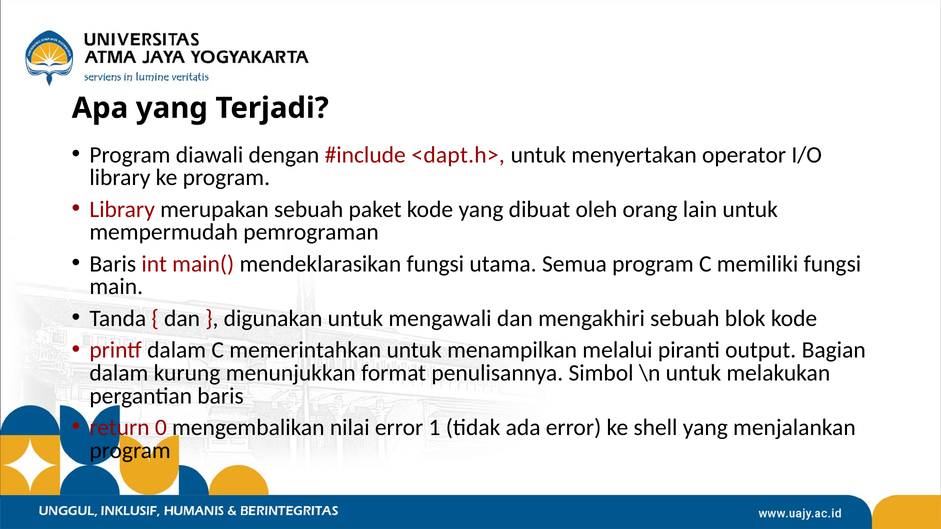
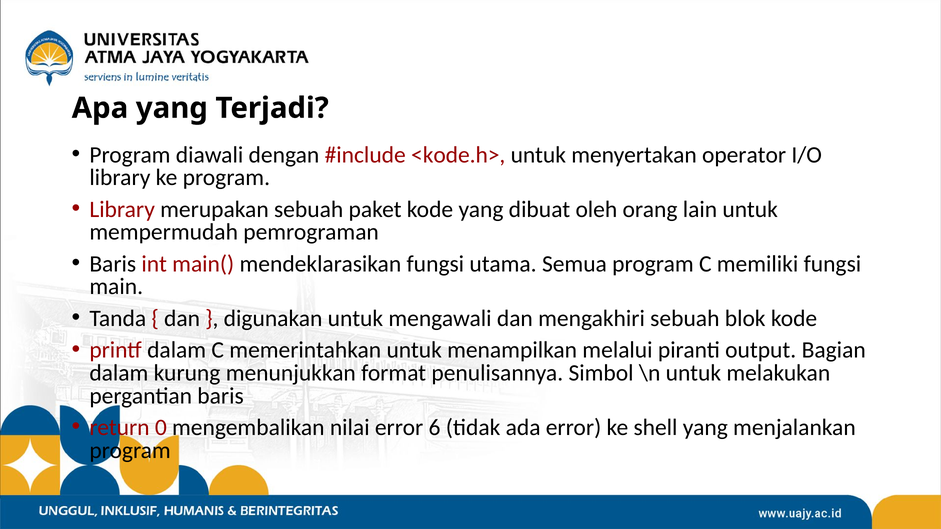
<dapt.h>: <dapt.h> -> <kode.h>
1: 1 -> 6
